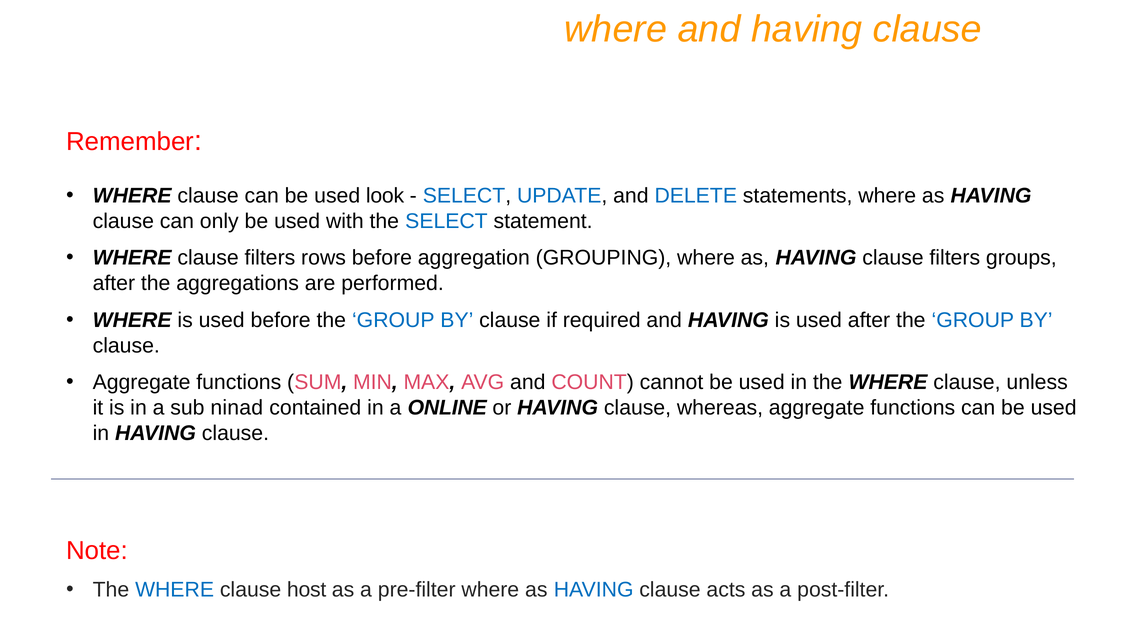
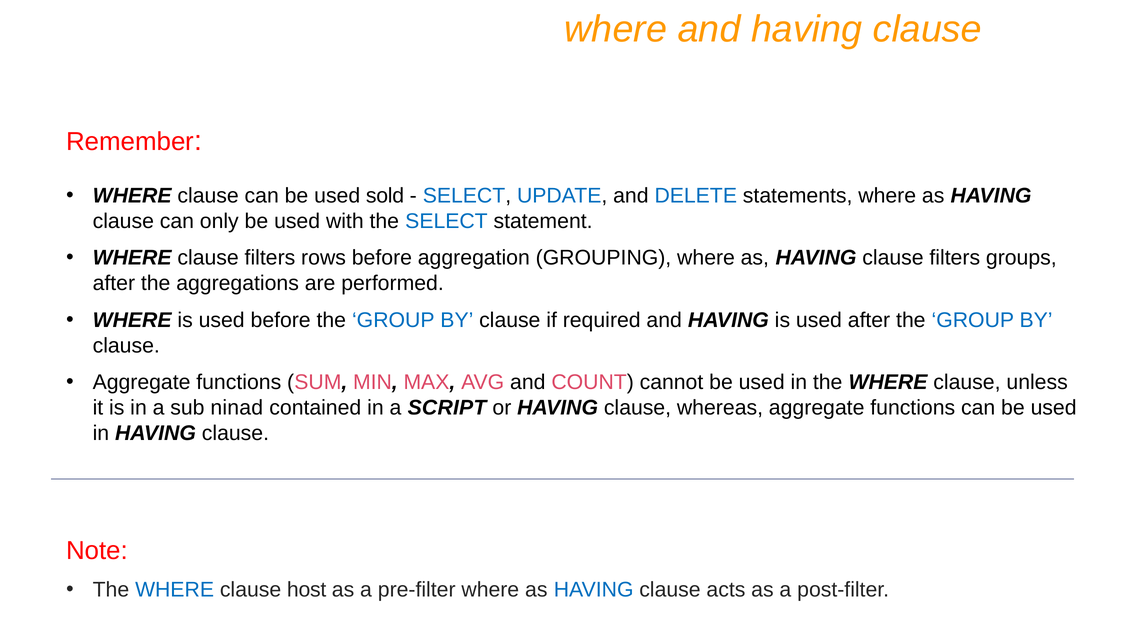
look: look -> sold
ONLINE: ONLINE -> SCRIPT
